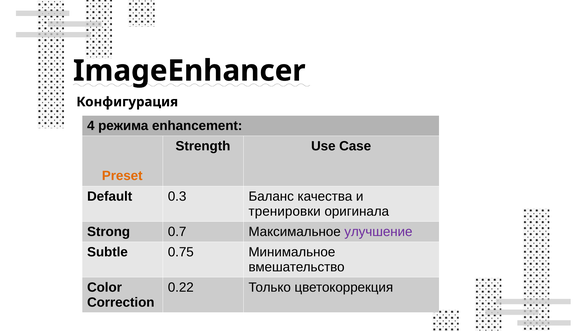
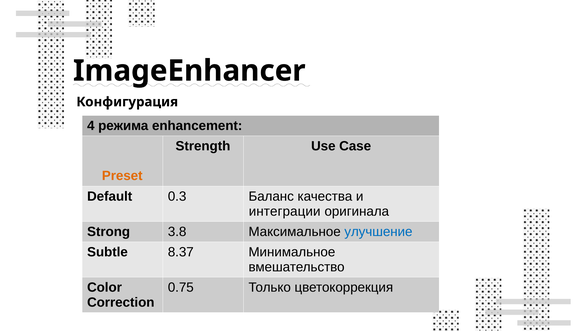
тренировки: тренировки -> интеграции
0.7: 0.7 -> 3.8
улучшение colour: purple -> blue
0.75: 0.75 -> 8.37
0.22: 0.22 -> 0.75
